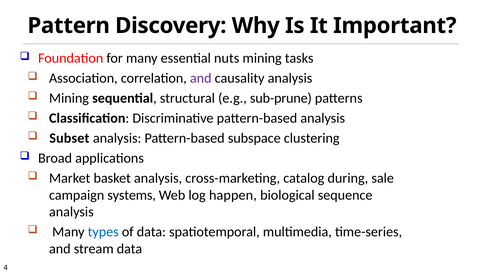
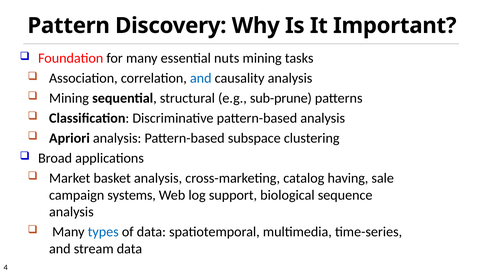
and at (201, 78) colour: purple -> blue
Subset: Subset -> Apriori
during: during -> having
happen: happen -> support
